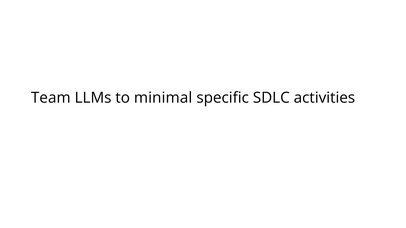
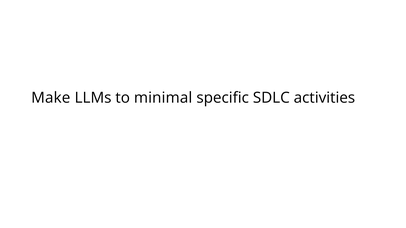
Team: Team -> Make
